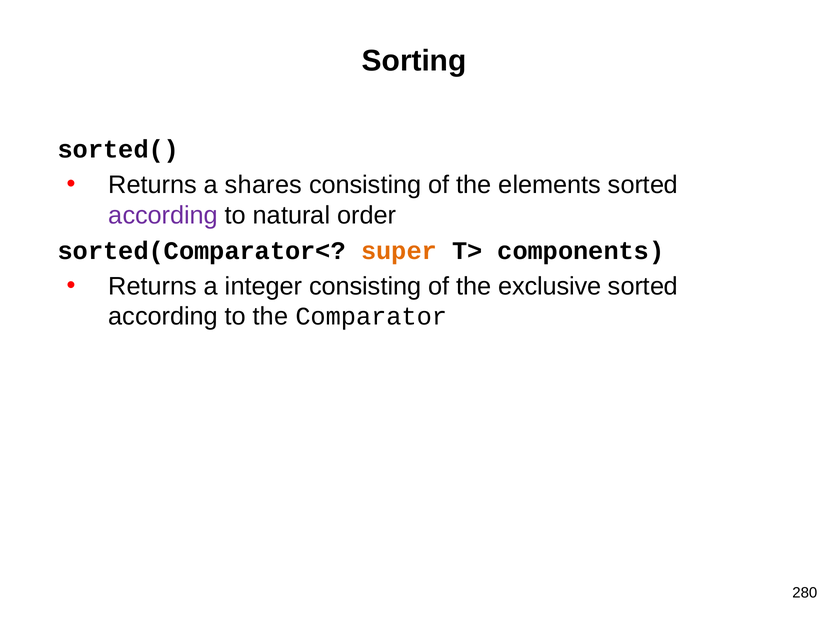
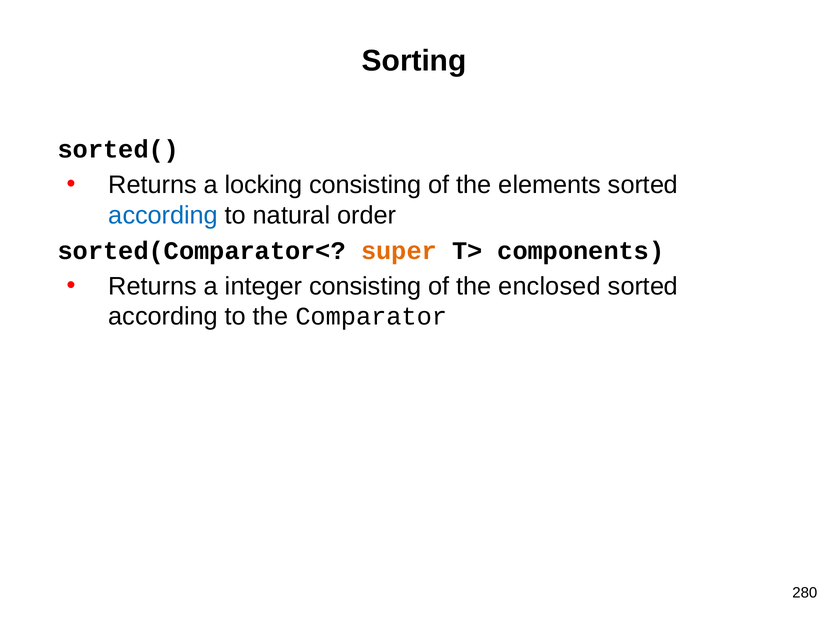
shares: shares -> locking
according at (163, 215) colour: purple -> blue
exclusive: exclusive -> enclosed
